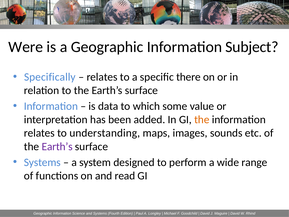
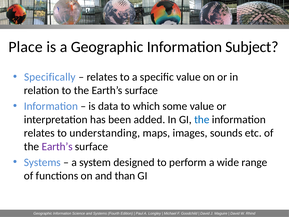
Were: Were -> Place
specific there: there -> value
the at (202, 119) colour: orange -> blue
read: read -> than
